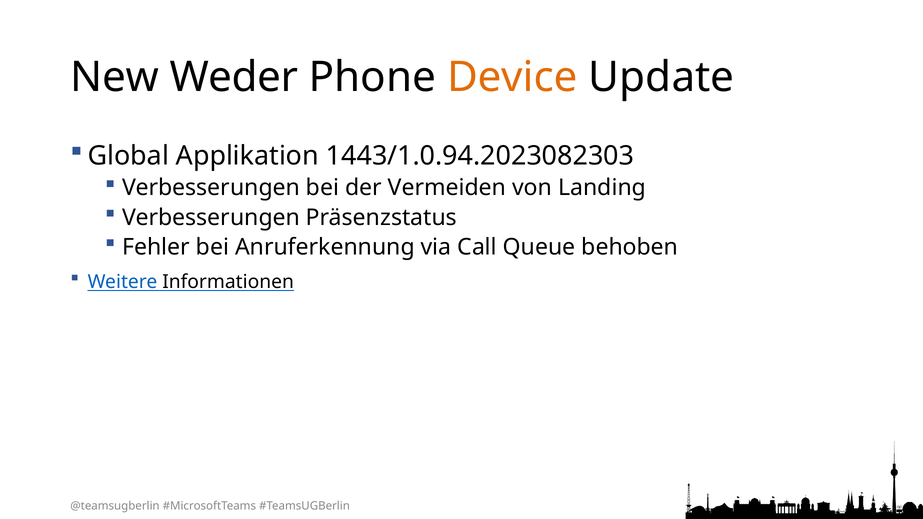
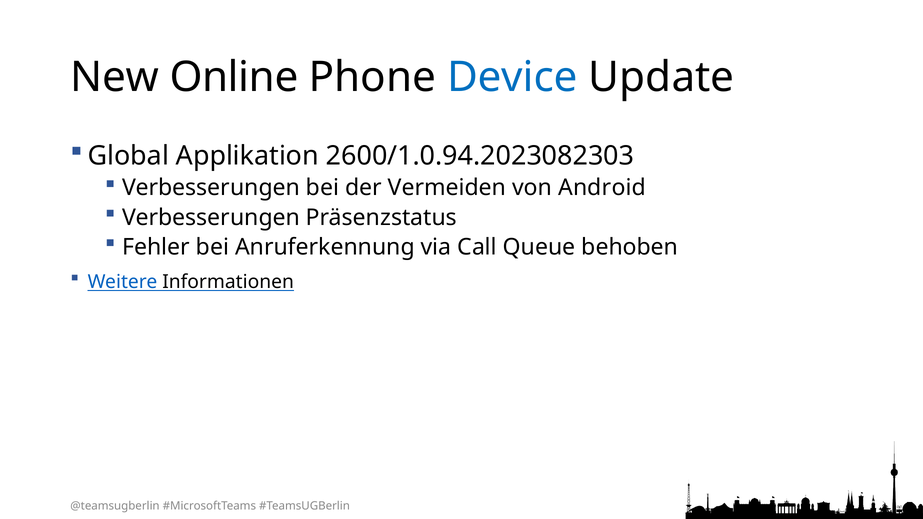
Weder: Weder -> Online
Device colour: orange -> blue
1443/1.0.94.2023082303: 1443/1.0.94.2023082303 -> 2600/1.0.94.2023082303
Landing: Landing -> Android
